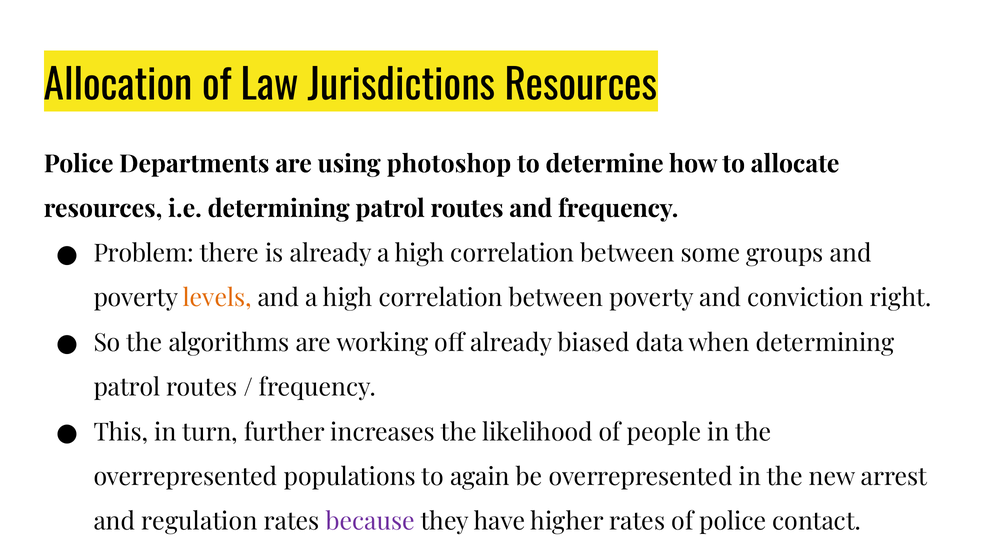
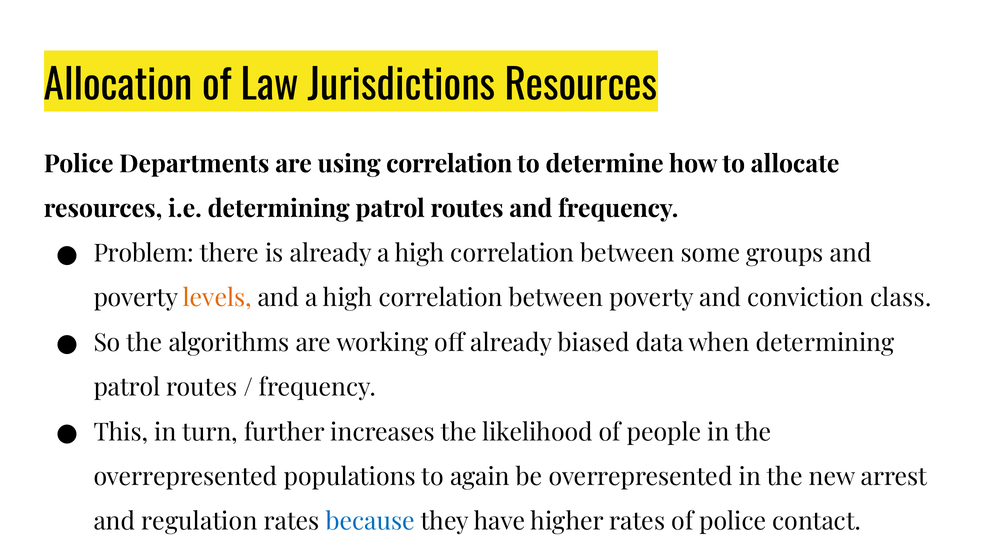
using photoshop: photoshop -> correlation
right: right -> class
because colour: purple -> blue
